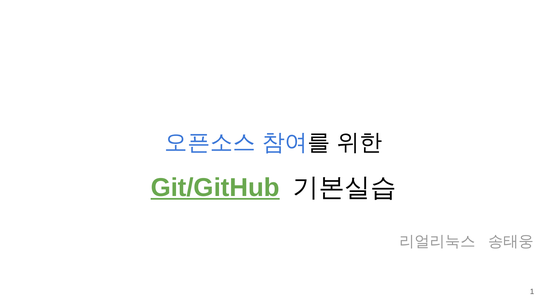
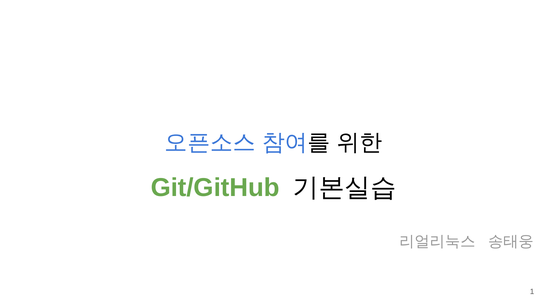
Git/GitHub underline: present -> none
